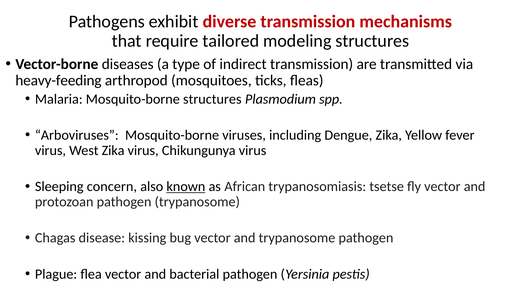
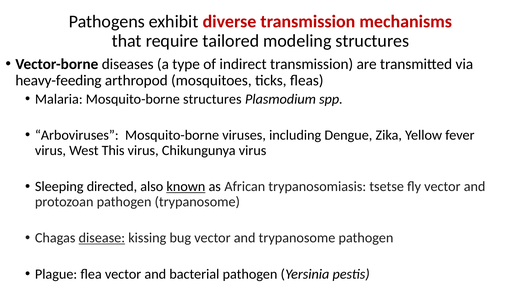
West Zika: Zika -> This
concern: concern -> directed
disease underline: none -> present
